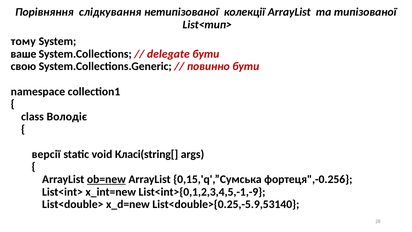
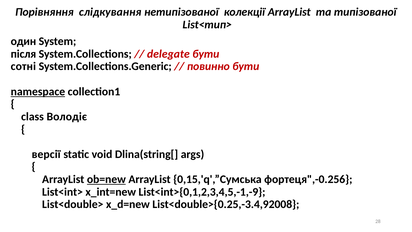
тому: тому -> один
ваше: ваше -> після
свою: свою -> сотні
namespace underline: none -> present
Класі(string[: Класі(string[ -> Dlina(string[
List<double>{0.25,-5.9,53140: List<double>{0.25,-5.9,53140 -> List<double>{0.25,-3.4,92008
